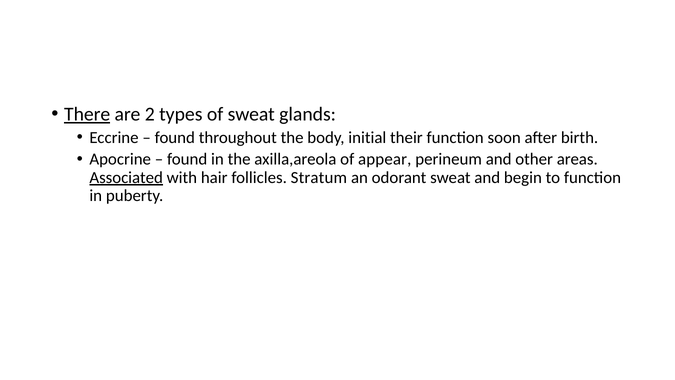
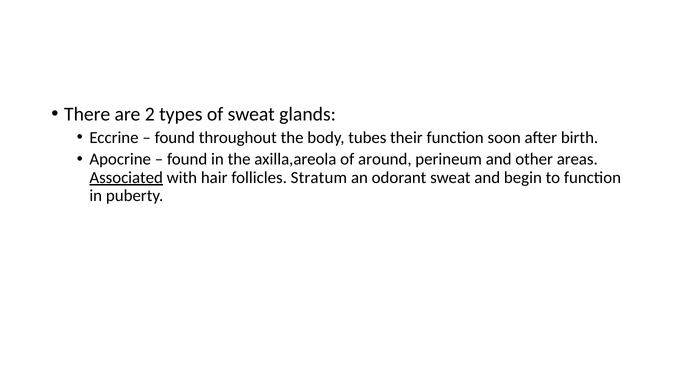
There underline: present -> none
initial: initial -> tubes
appear: appear -> around
